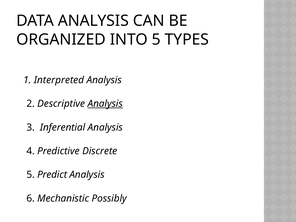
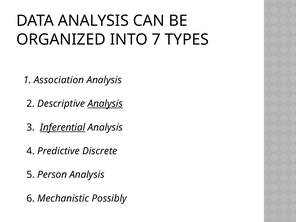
INTO 5: 5 -> 7
Interpreted: Interpreted -> Association
Inferential underline: none -> present
Predict: Predict -> Person
